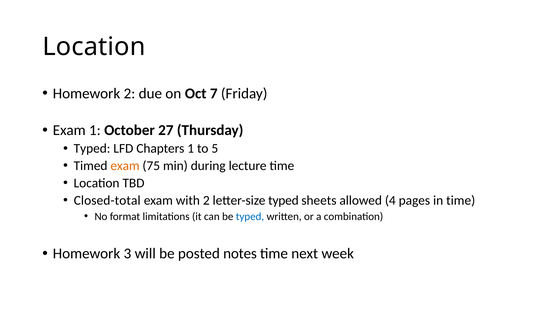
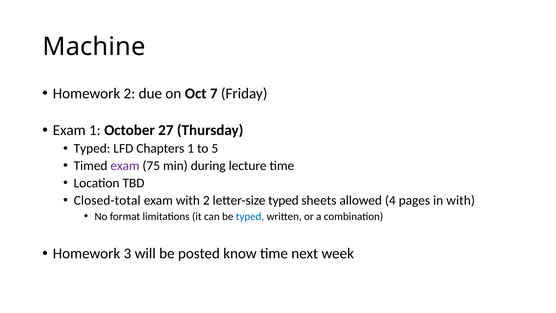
Location at (94, 47): Location -> Machine
exam at (125, 166) colour: orange -> purple
in time: time -> with
notes: notes -> know
